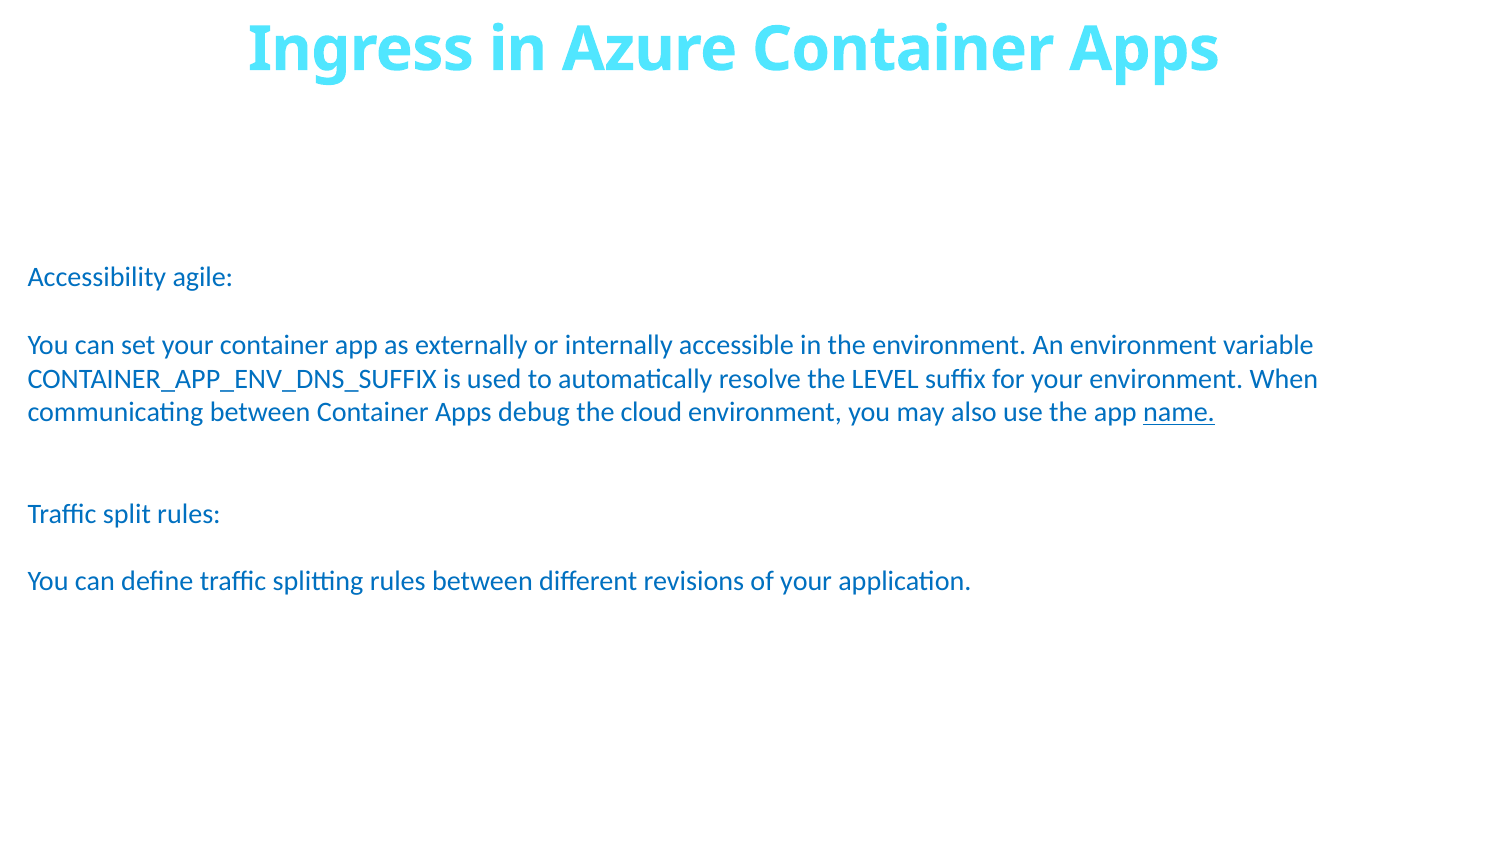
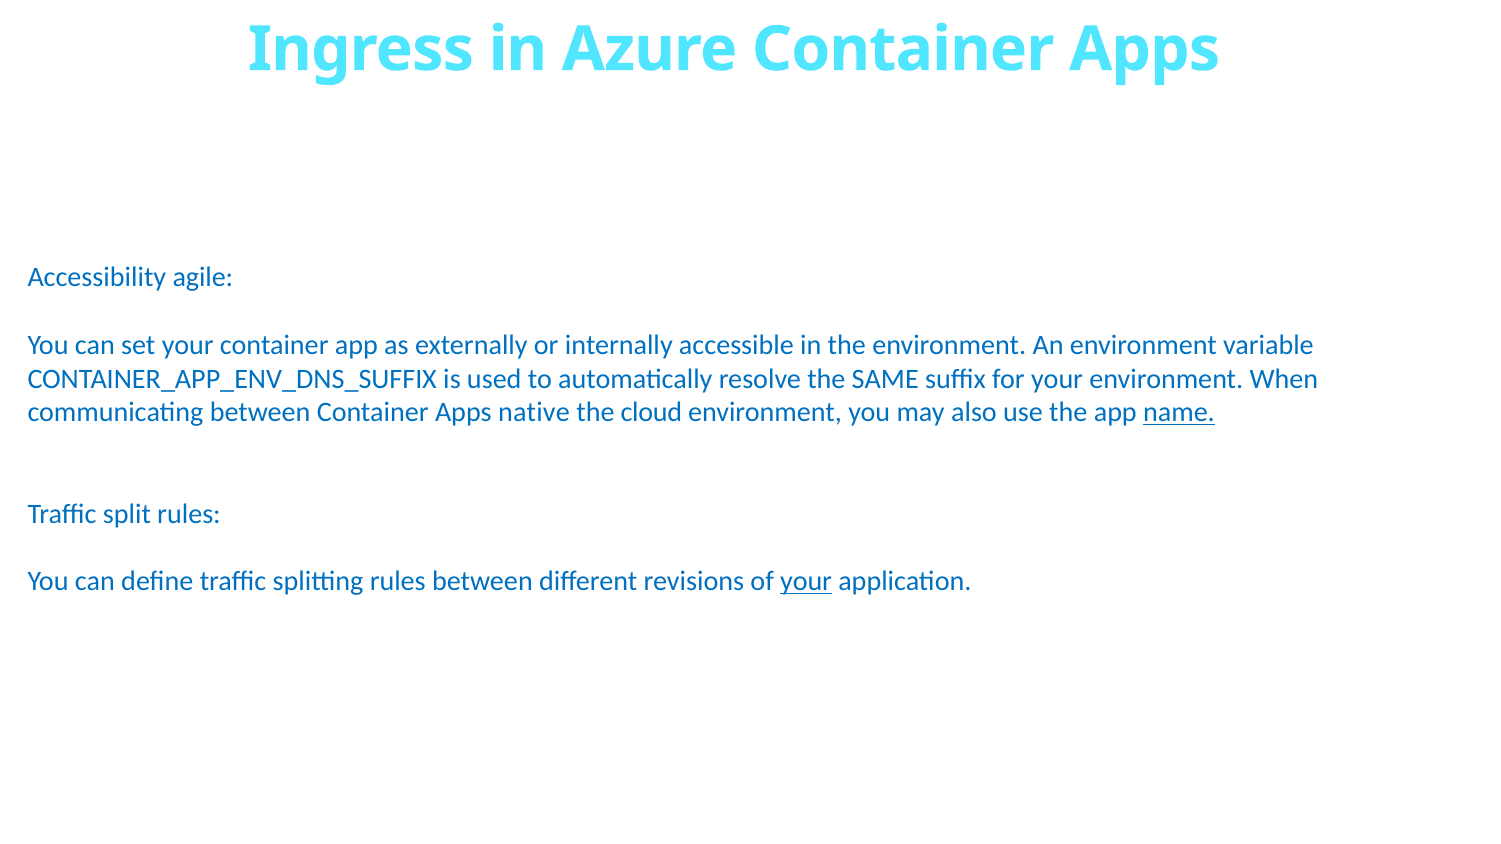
LEVEL: LEVEL -> SAME
debug: debug -> native
your at (806, 582) underline: none -> present
